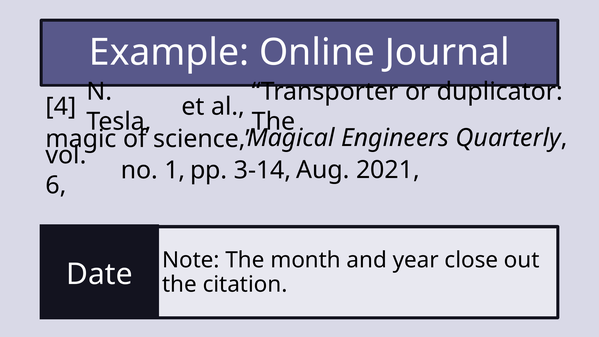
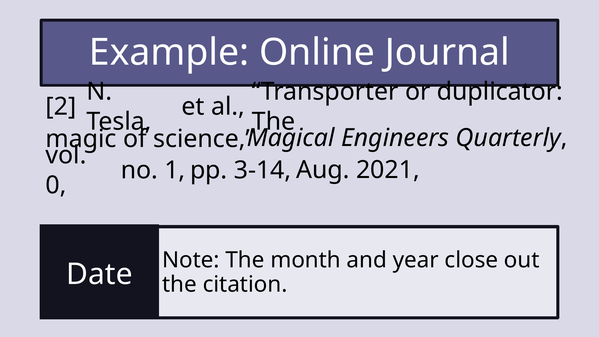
4: 4 -> 2
6: 6 -> 0
